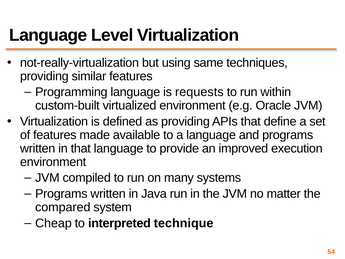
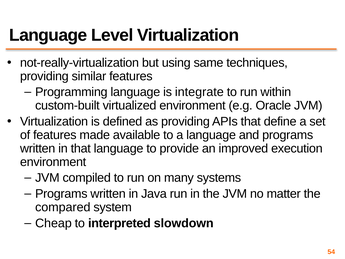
requests: requests -> integrate
technique: technique -> slowdown
